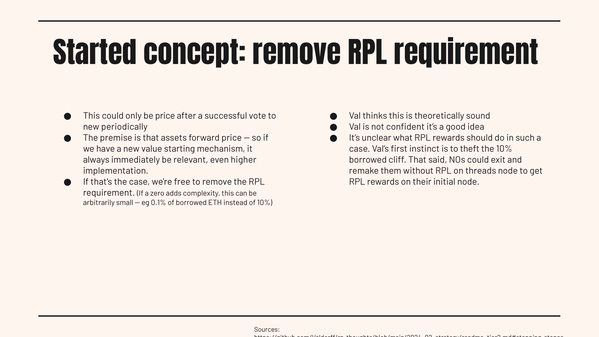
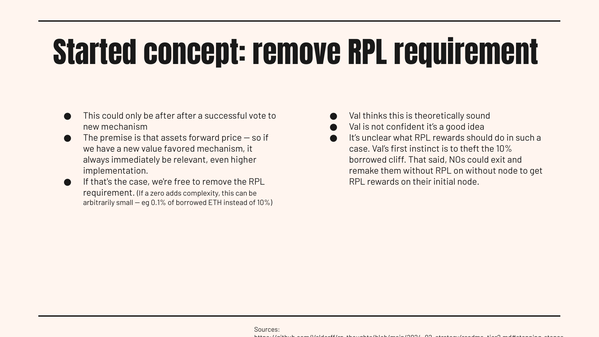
be price: price -> after
new periodically: periodically -> mechanism
starting: starting -> favored
on threads: threads -> without
